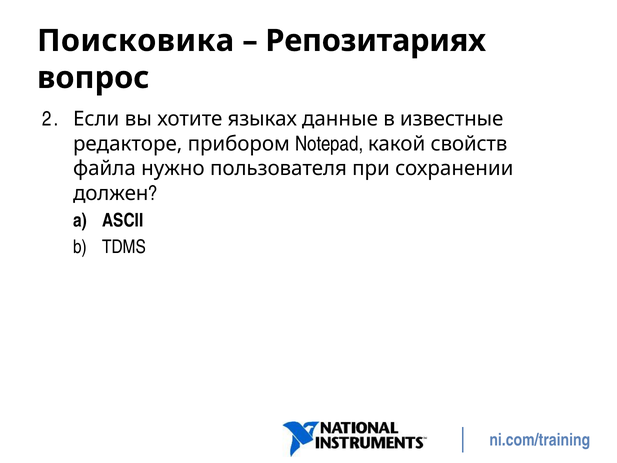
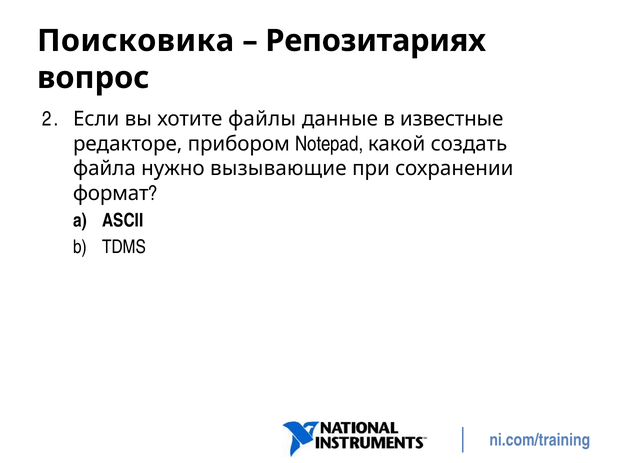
языках: языках -> файлы
свойств: свойств -> создать
пользователя: пользователя -> вызывающие
должен: должен -> формат
